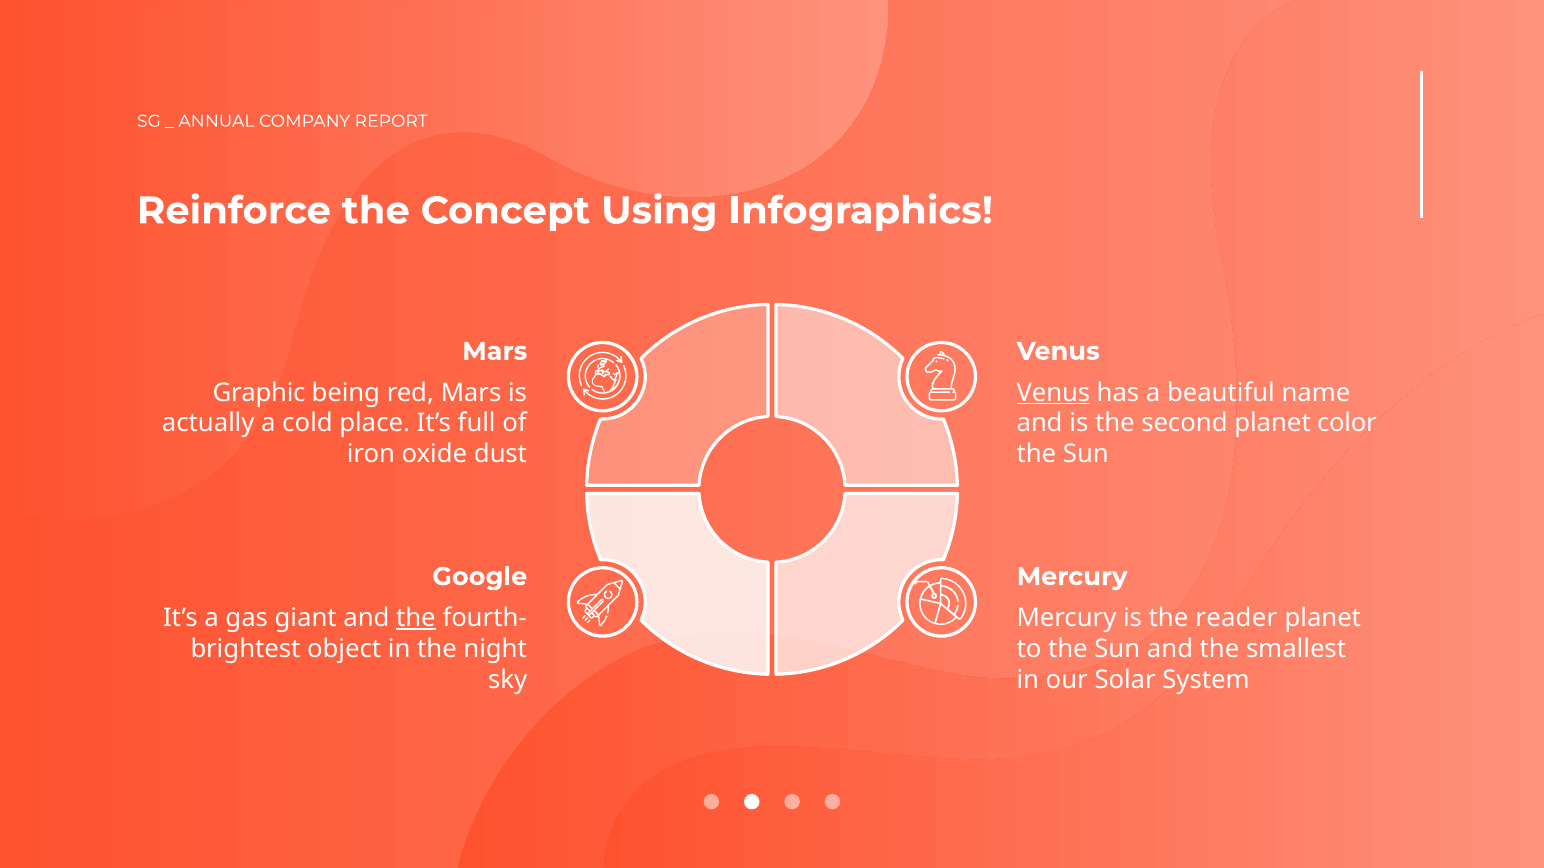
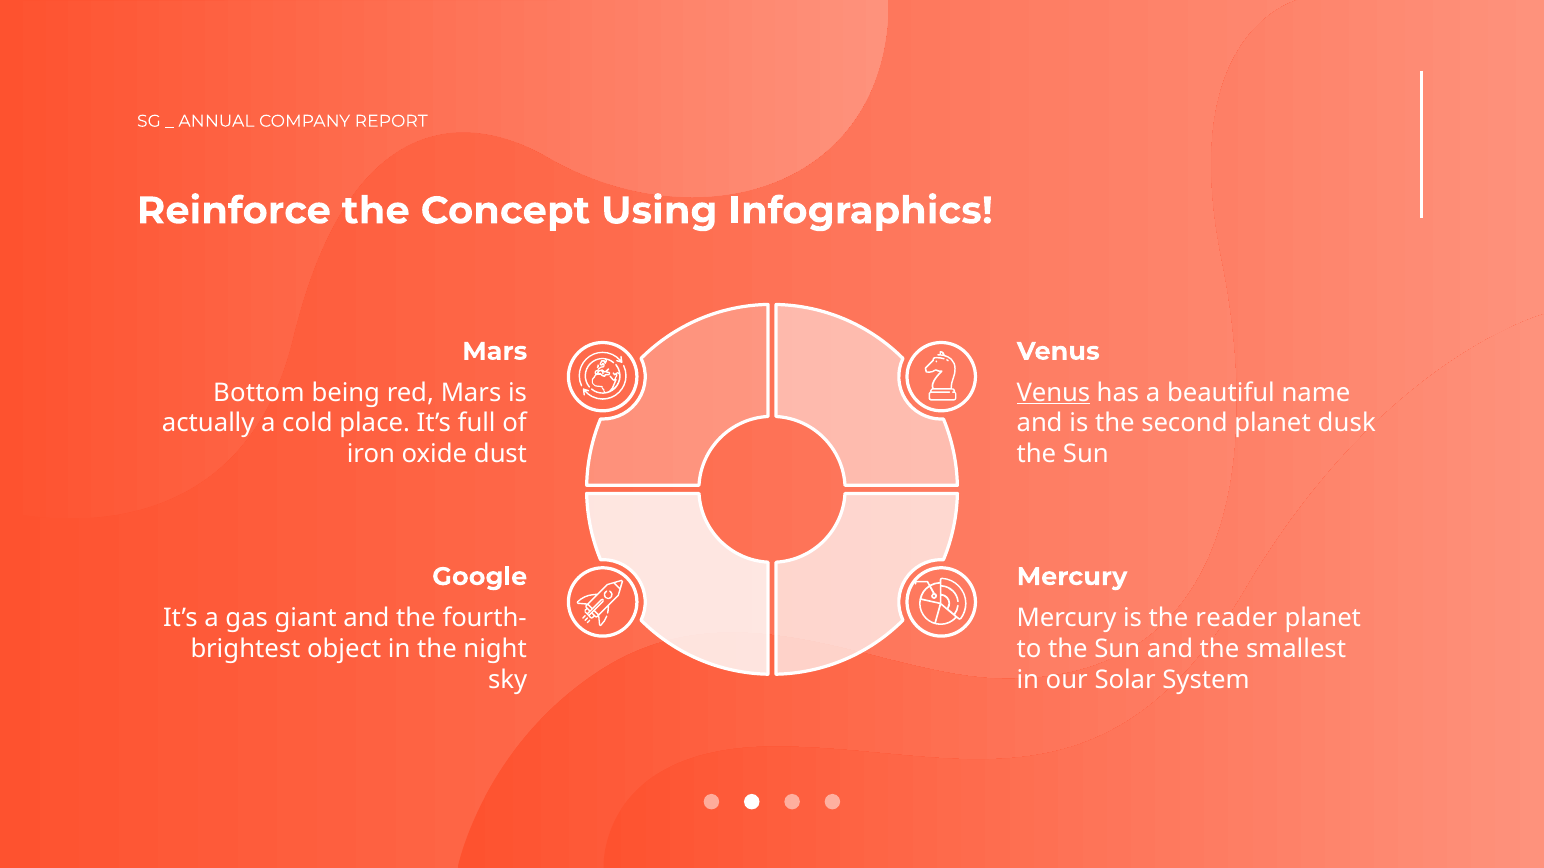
Graphic: Graphic -> Bottom
color: color -> dusk
the at (416, 618) underline: present -> none
